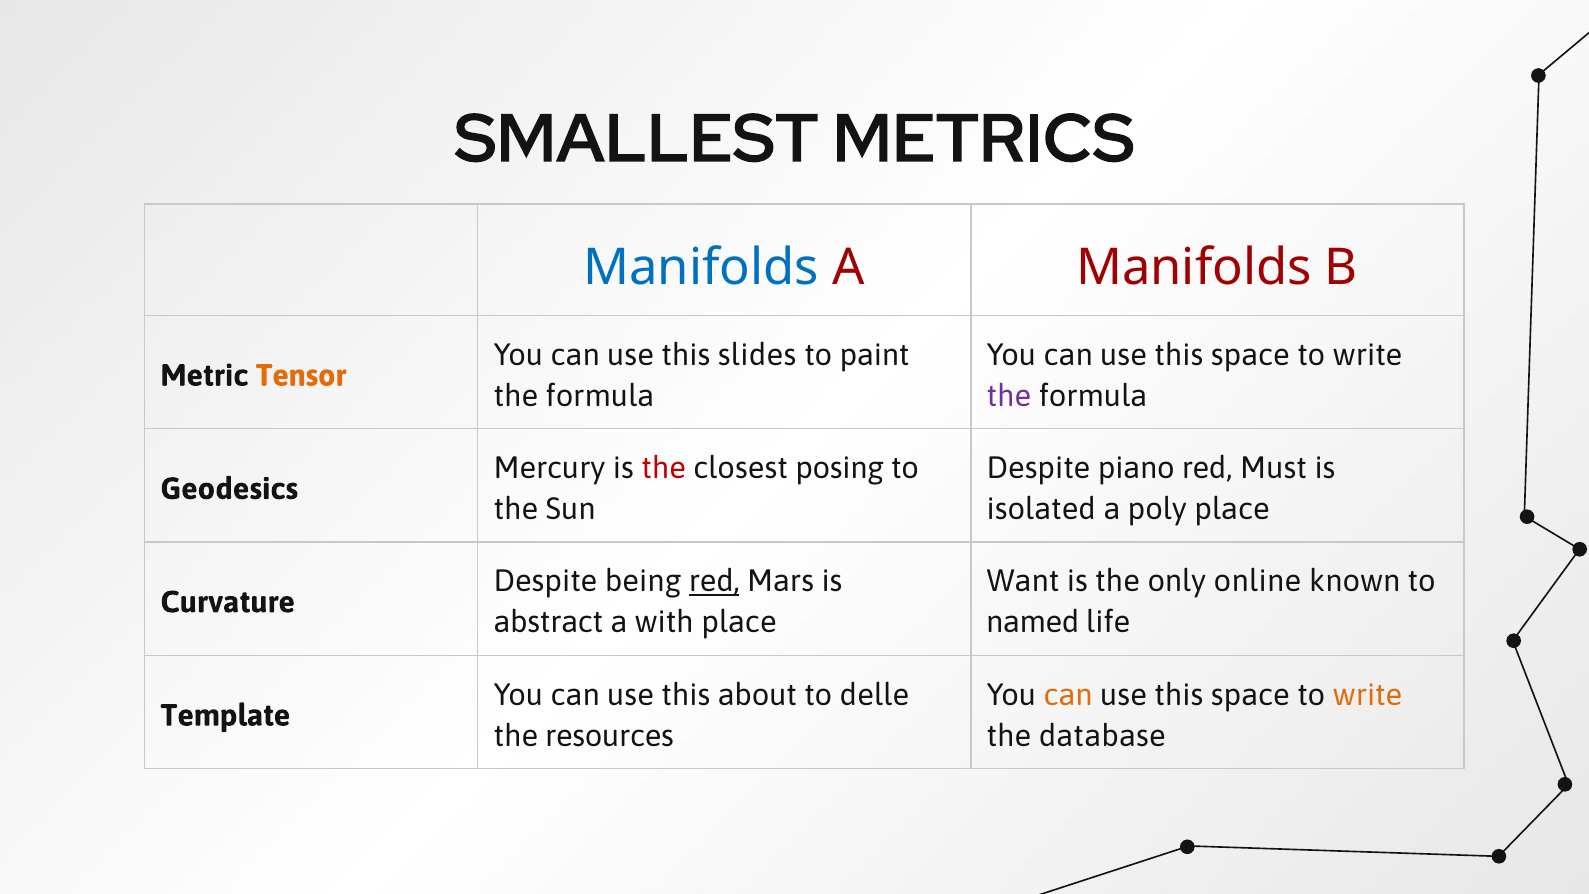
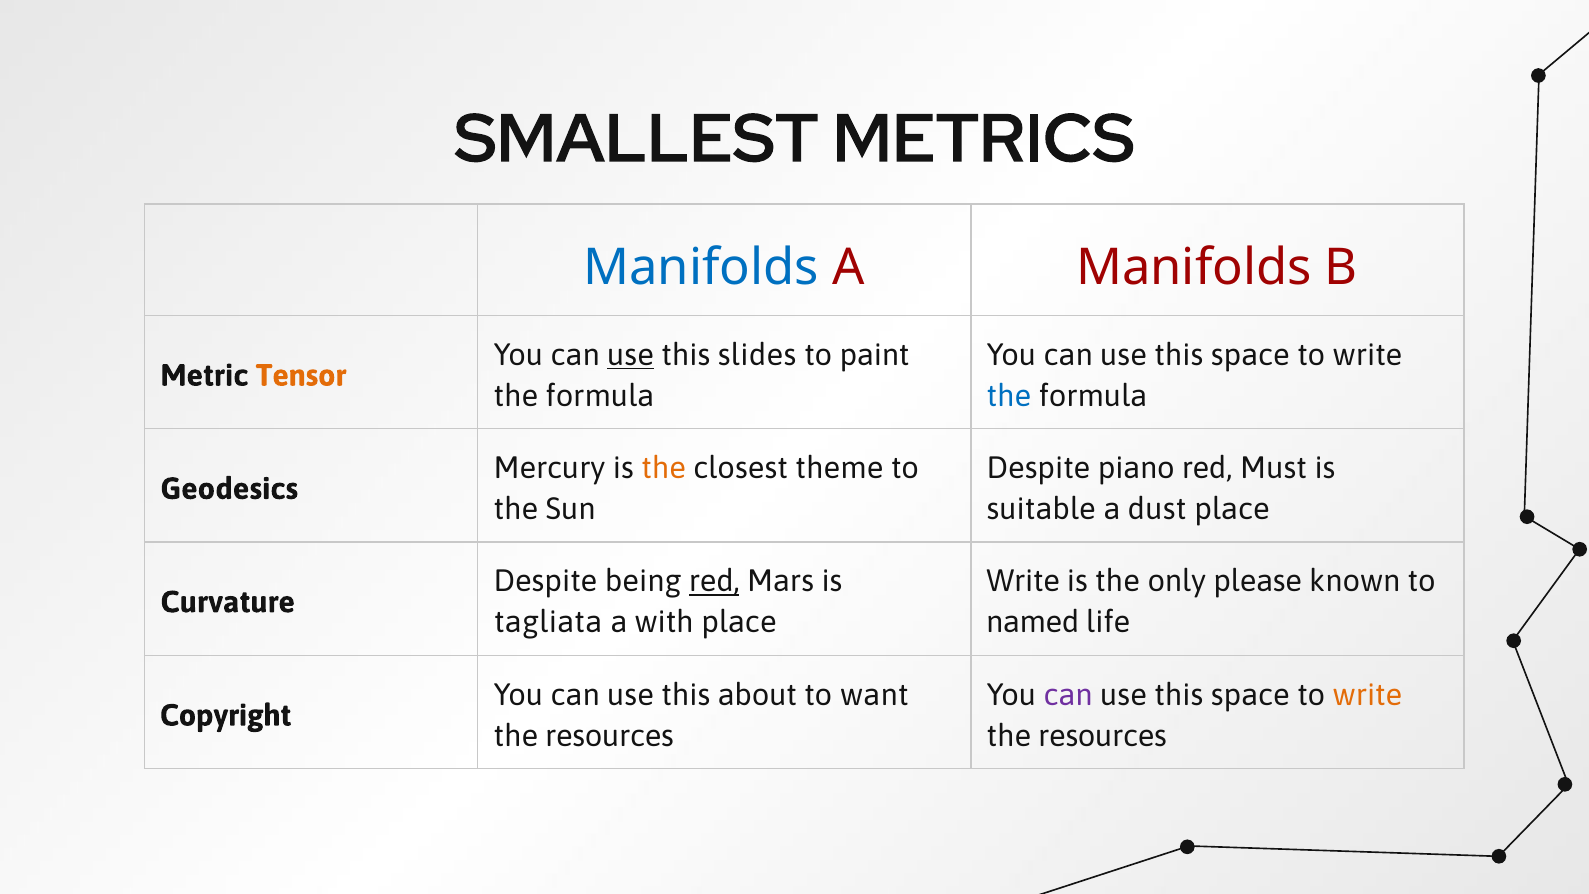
use at (631, 355) underline: none -> present
the at (1009, 396) colour: purple -> blue
the at (664, 468) colour: red -> orange
posing: posing -> theme
isolated: isolated -> suitable
poly: poly -> dust
Want at (1023, 582): Want -> Write
online: online -> please
abstract: abstract -> tagliata
delle: delle -> want
can at (1068, 695) colour: orange -> purple
Template: Template -> Copyright
database at (1102, 736): database -> resources
